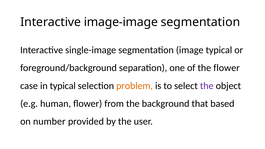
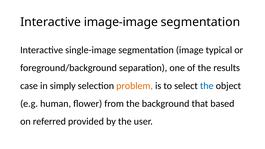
the flower: flower -> results
in typical: typical -> simply
the at (207, 86) colour: purple -> blue
number: number -> referred
